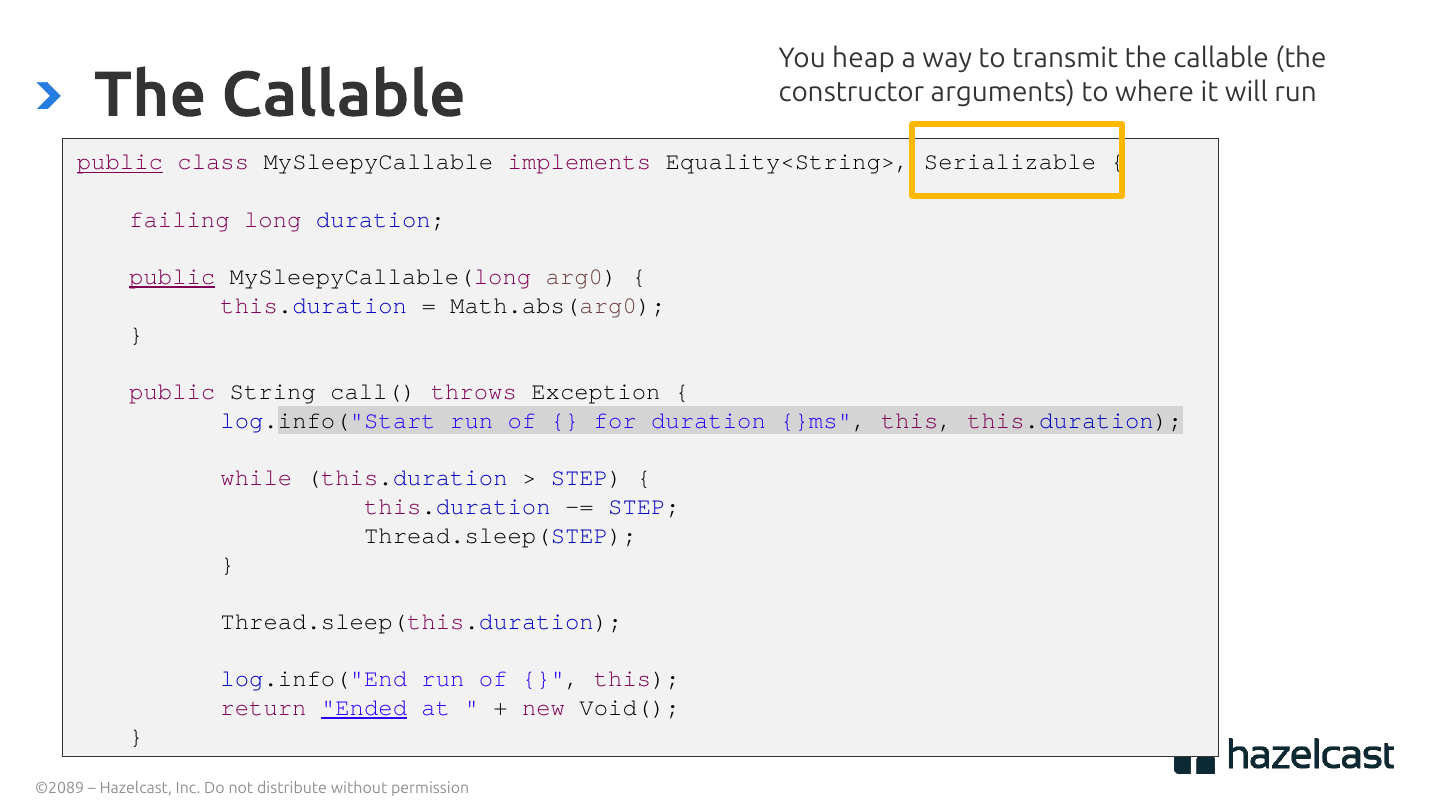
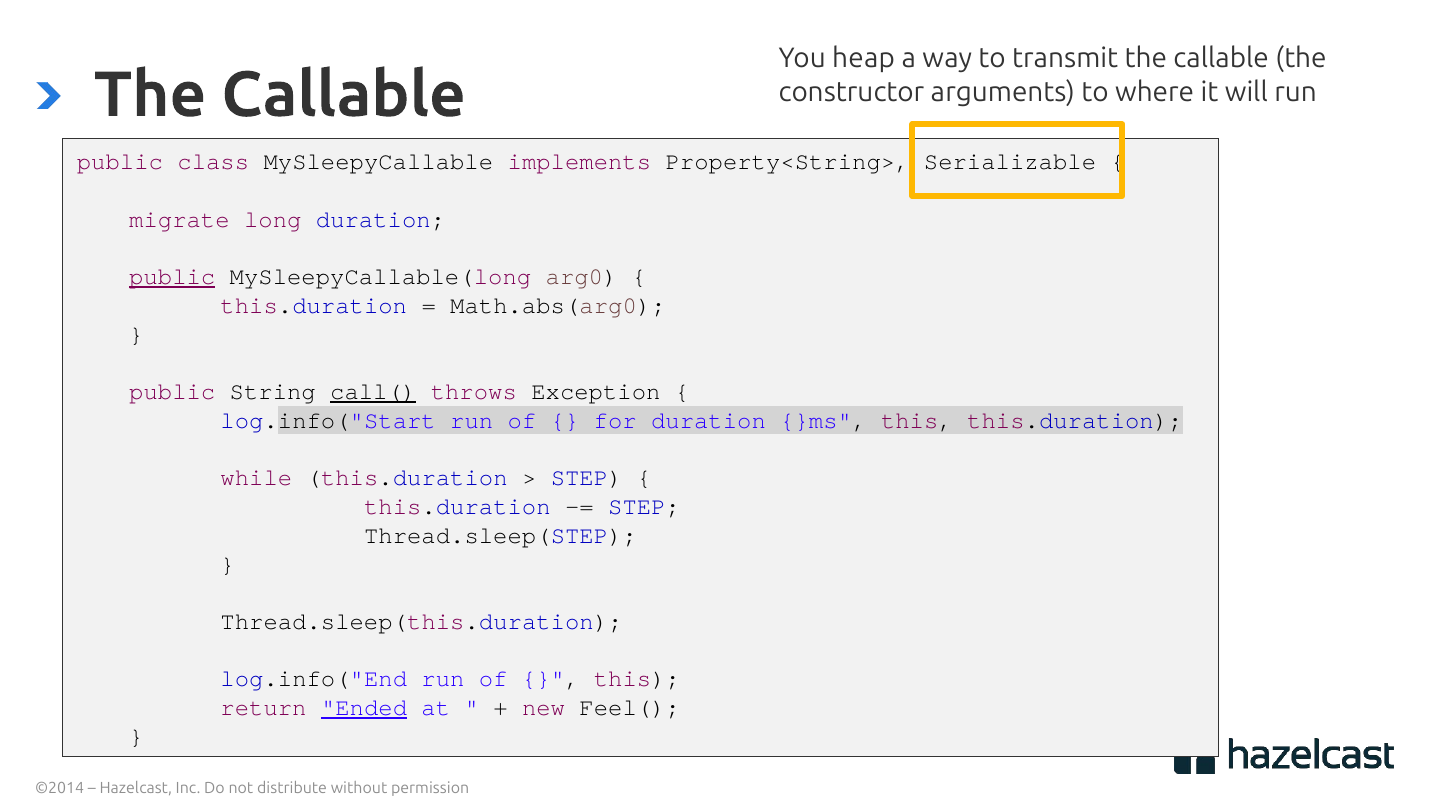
public at (120, 162) underline: present -> none
Equality<String>: Equality<String> -> Property<String>
failing: failing -> migrate
call( underline: none -> present
Void(: Void( -> Feel(
©2089: ©2089 -> ©2014
